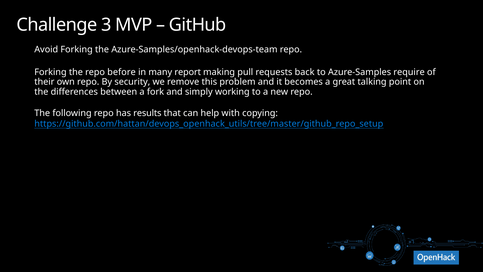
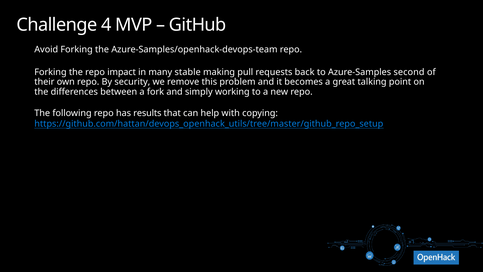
3: 3 -> 4
before: before -> impact
report: report -> stable
require: require -> second
